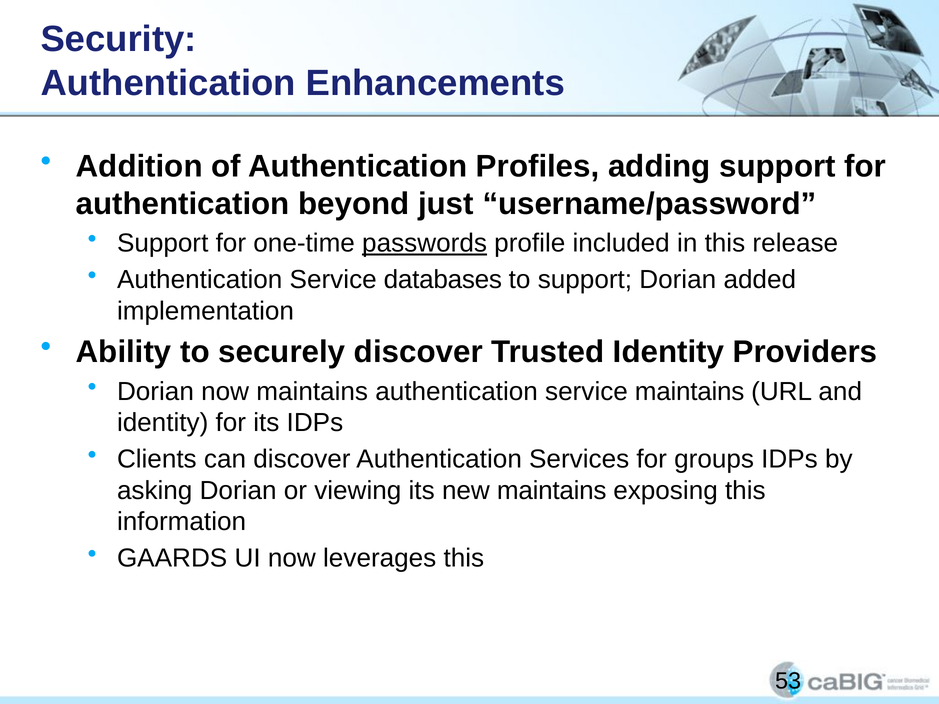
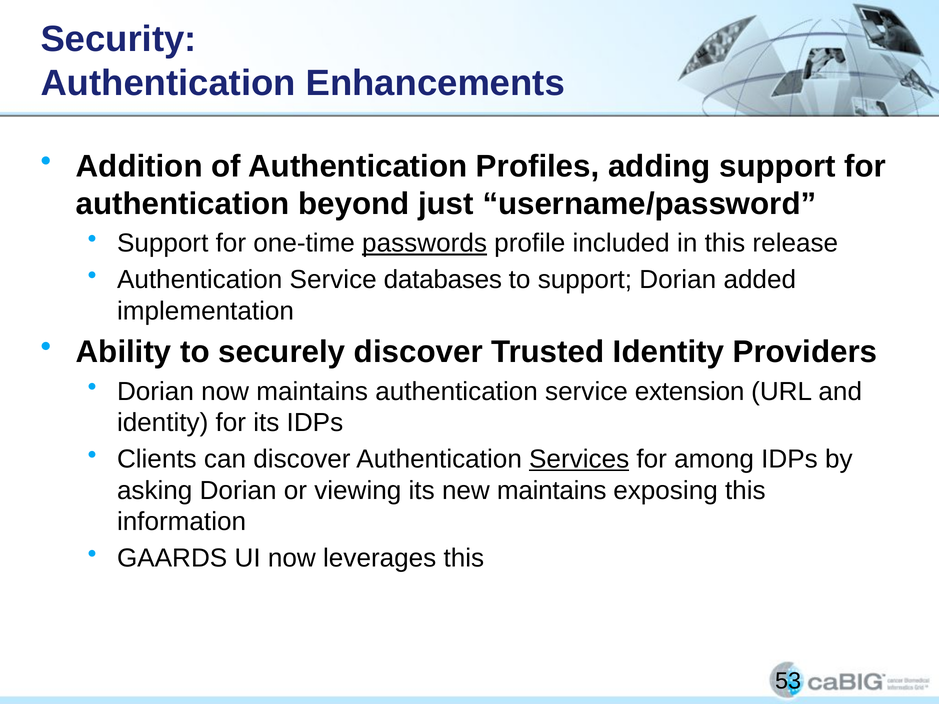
service maintains: maintains -> extension
Services underline: none -> present
groups: groups -> among
